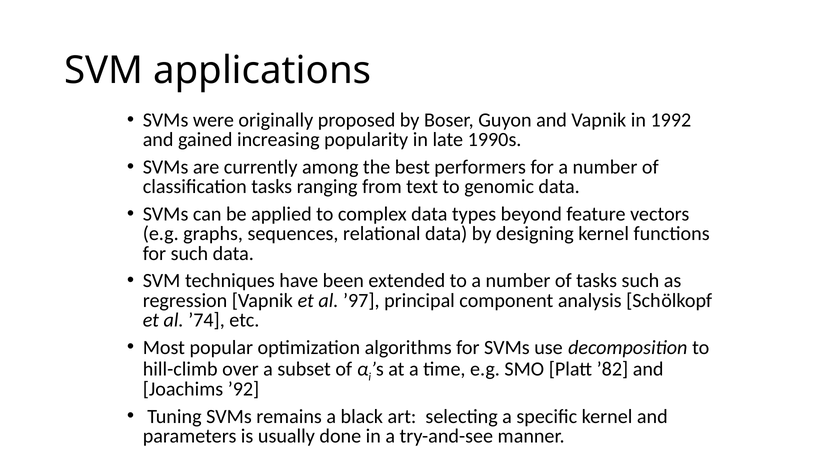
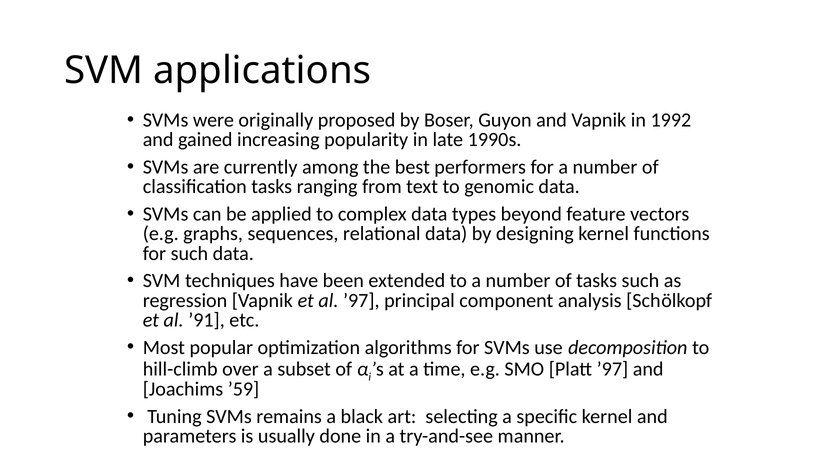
’74: ’74 -> ’91
Platt ’82: ’82 -> ’97
’92: ’92 -> ’59
